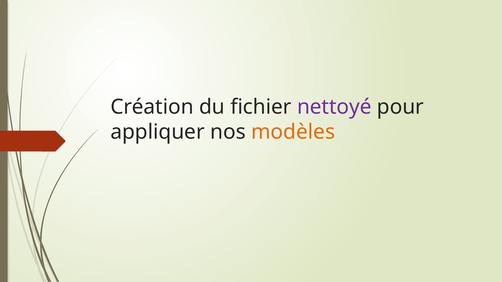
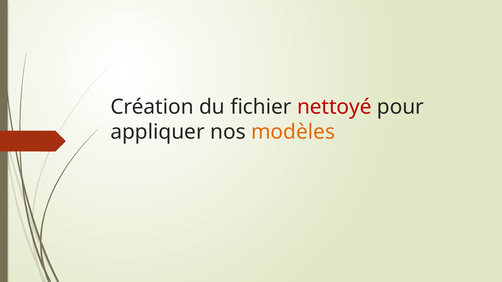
nettoyé colour: purple -> red
